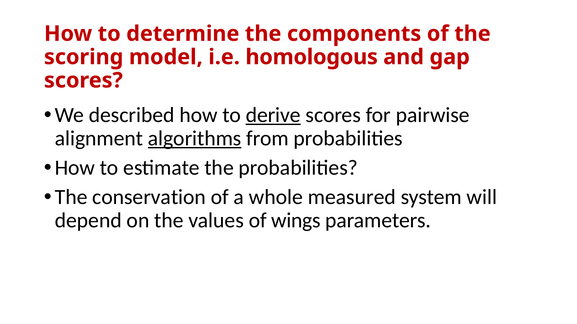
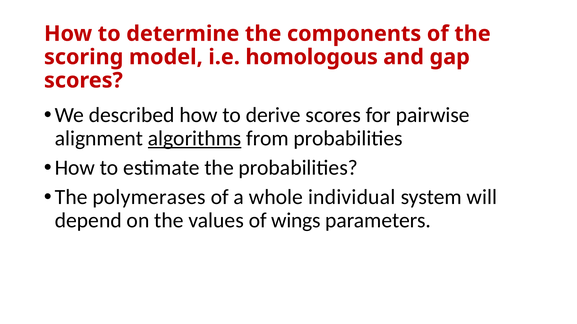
derive underline: present -> none
conservation: conservation -> polymerases
measured: measured -> individual
